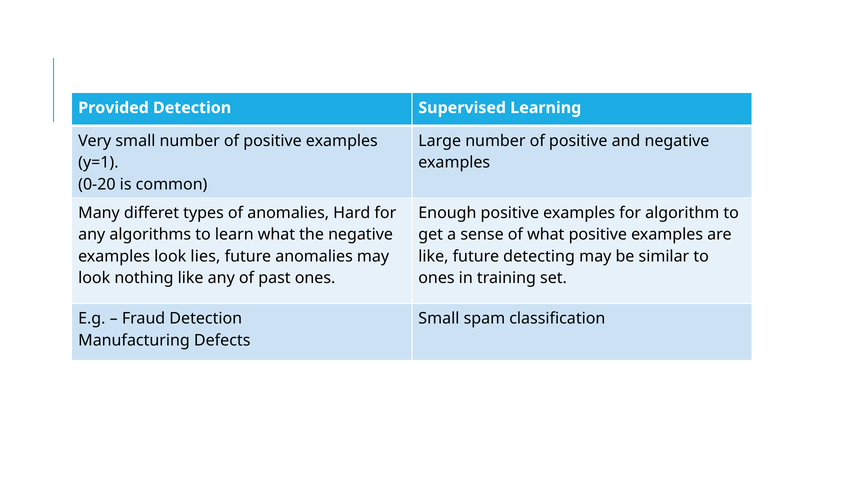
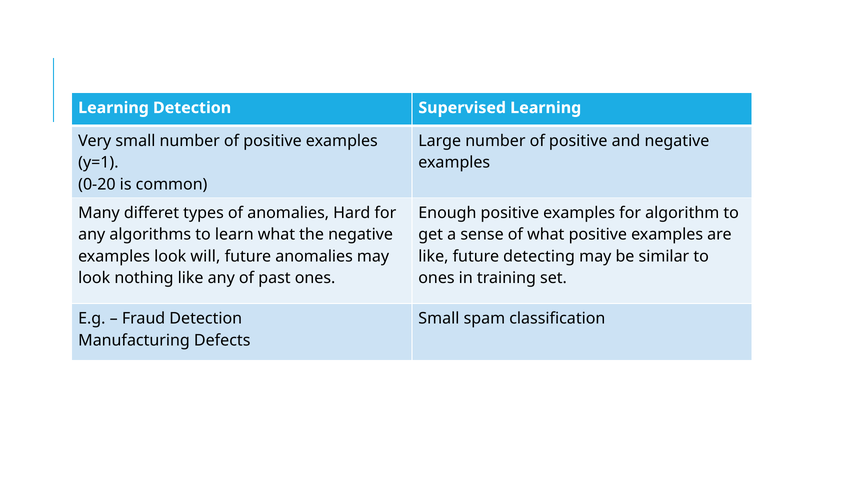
Provided at (114, 108): Provided -> Learning
lies: lies -> will
